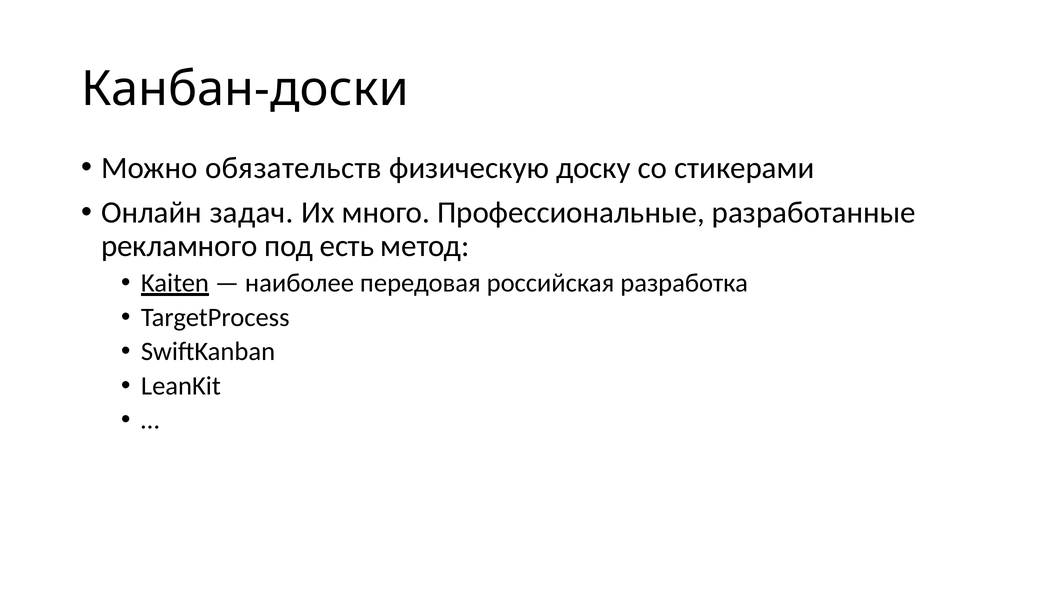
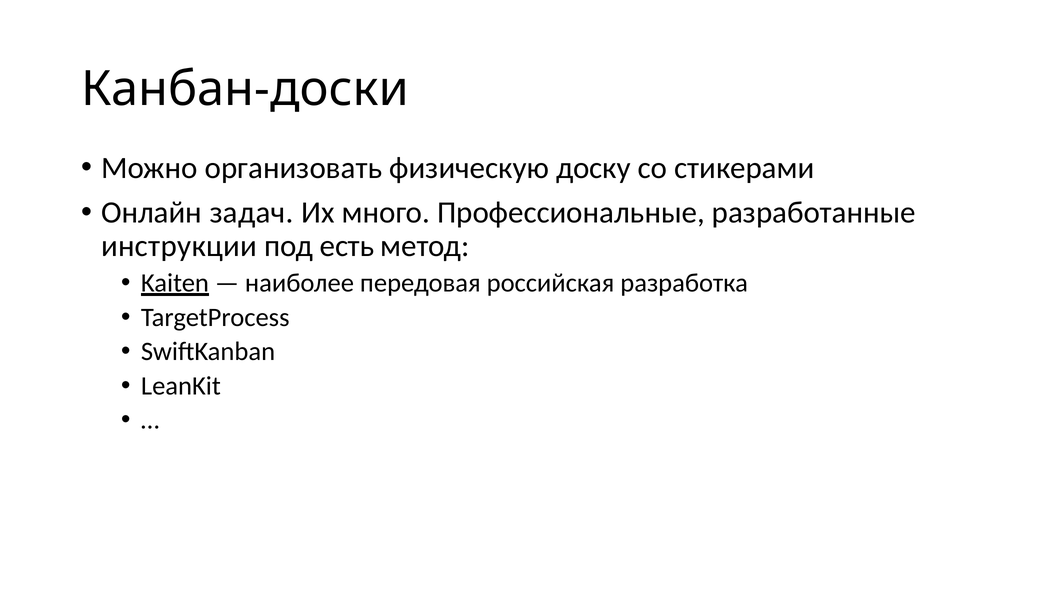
обязательств: обязательств -> организовать
рекламного: рекламного -> инструкции
